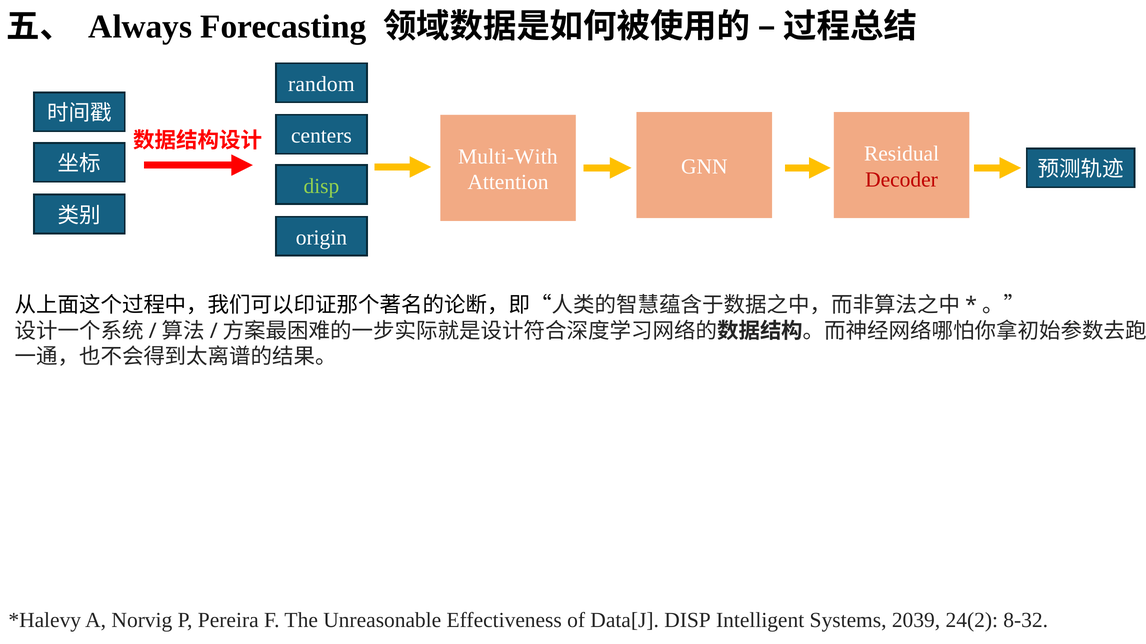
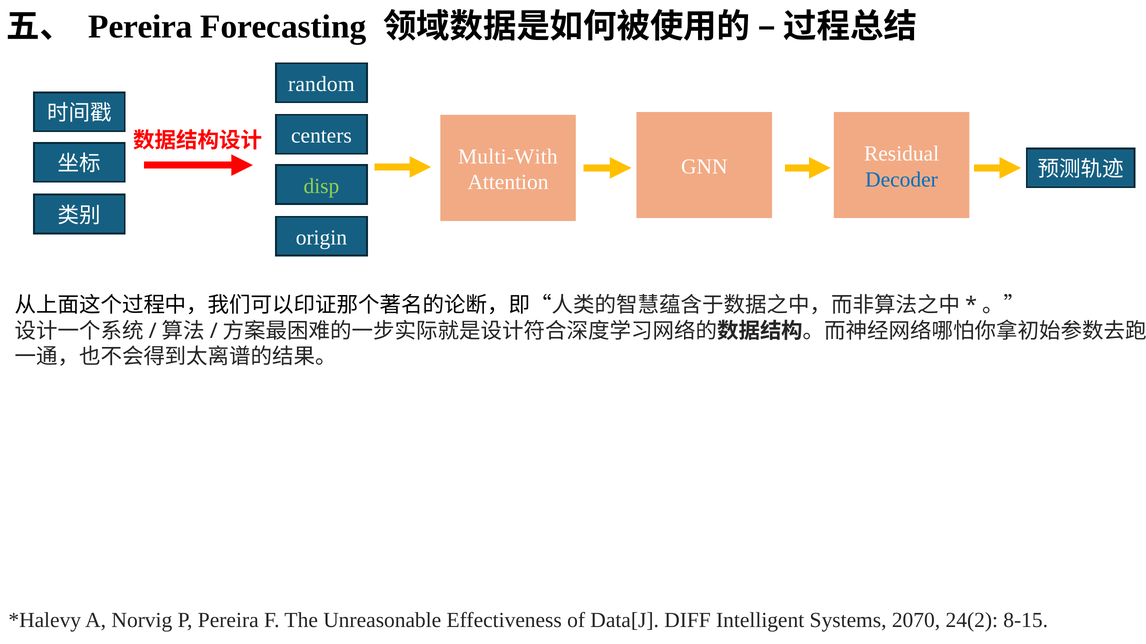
Always at (140, 27): Always -> Pereira
Decoder colour: red -> blue
Data[J DISP: DISP -> DIFF
2039: 2039 -> 2070
8-32: 8-32 -> 8-15
